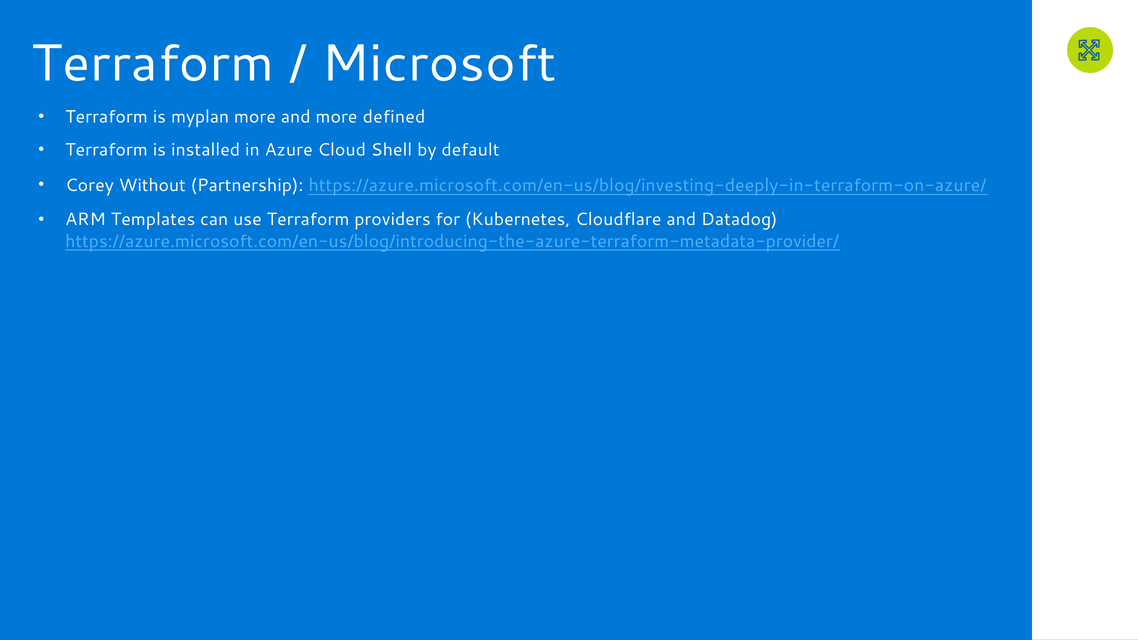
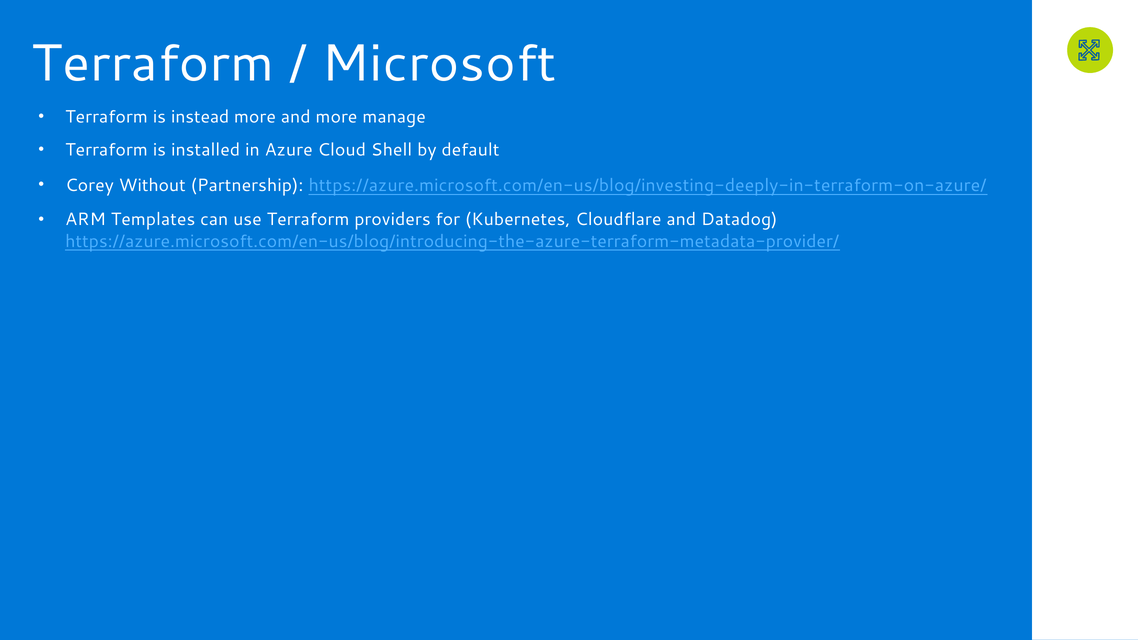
myplan: myplan -> instead
defined: defined -> manage
